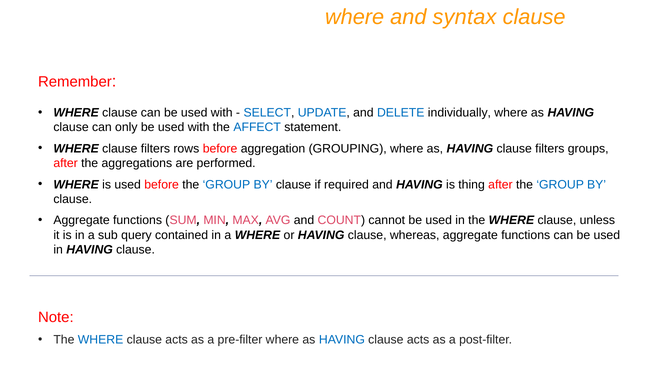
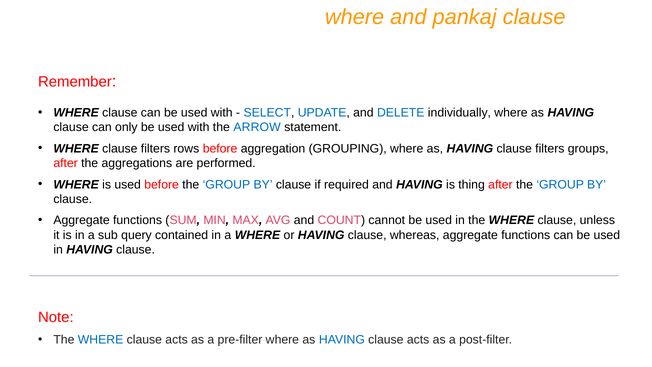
syntax: syntax -> pankaj
AFFECT: AFFECT -> ARROW
